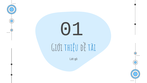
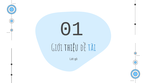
thiệu colour: blue -> black
